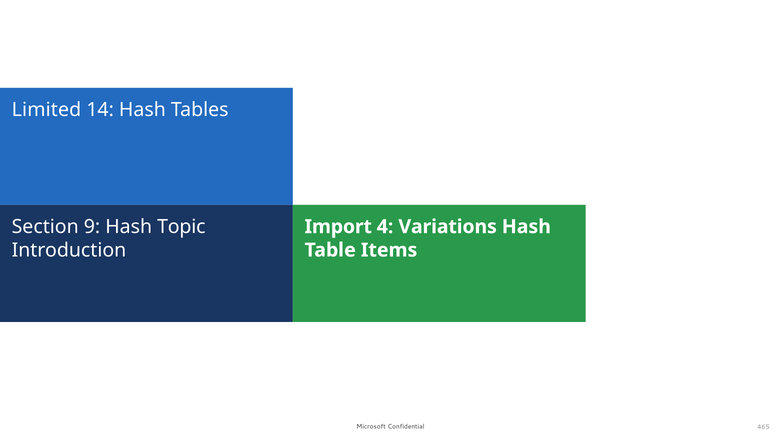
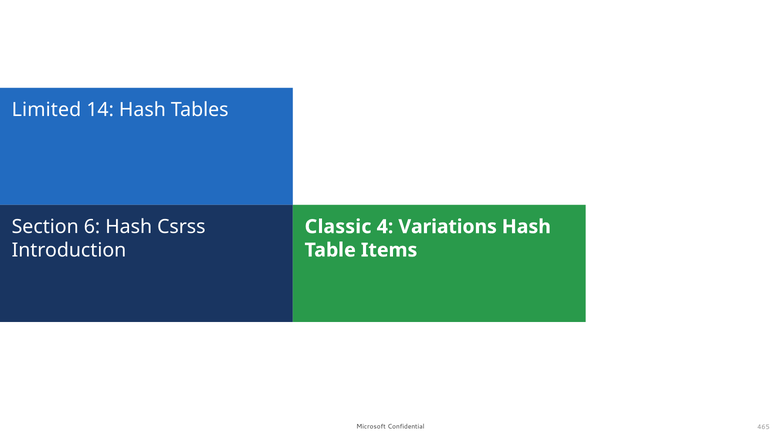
9: 9 -> 6
Topic: Topic -> Csrss
Import: Import -> Classic
